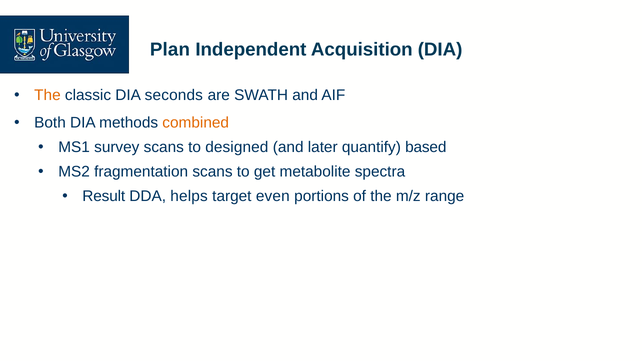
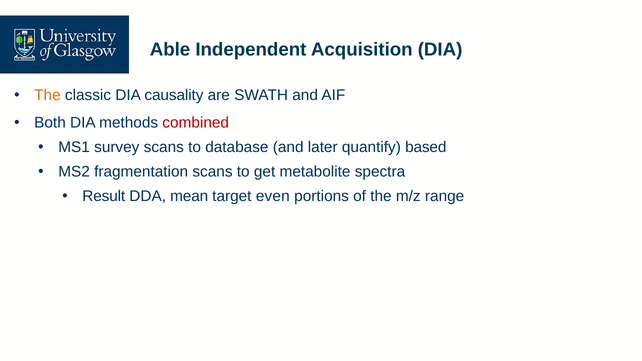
Plan: Plan -> Able
seconds: seconds -> causality
combined colour: orange -> red
designed: designed -> database
helps: helps -> mean
